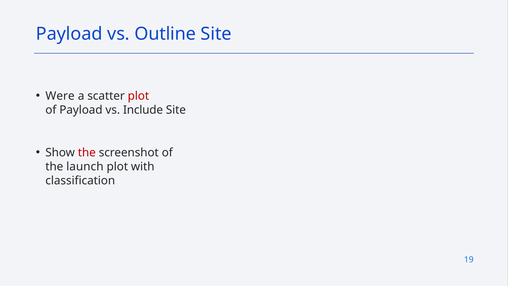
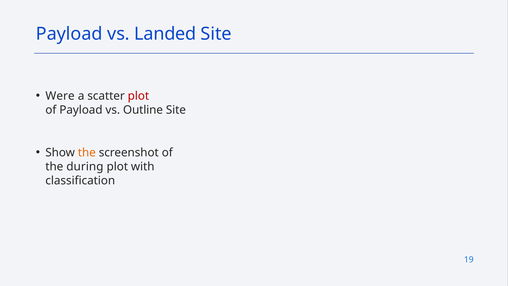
Outline: Outline -> Landed
Include: Include -> Outline
the at (87, 153) colour: red -> orange
launch: launch -> during
